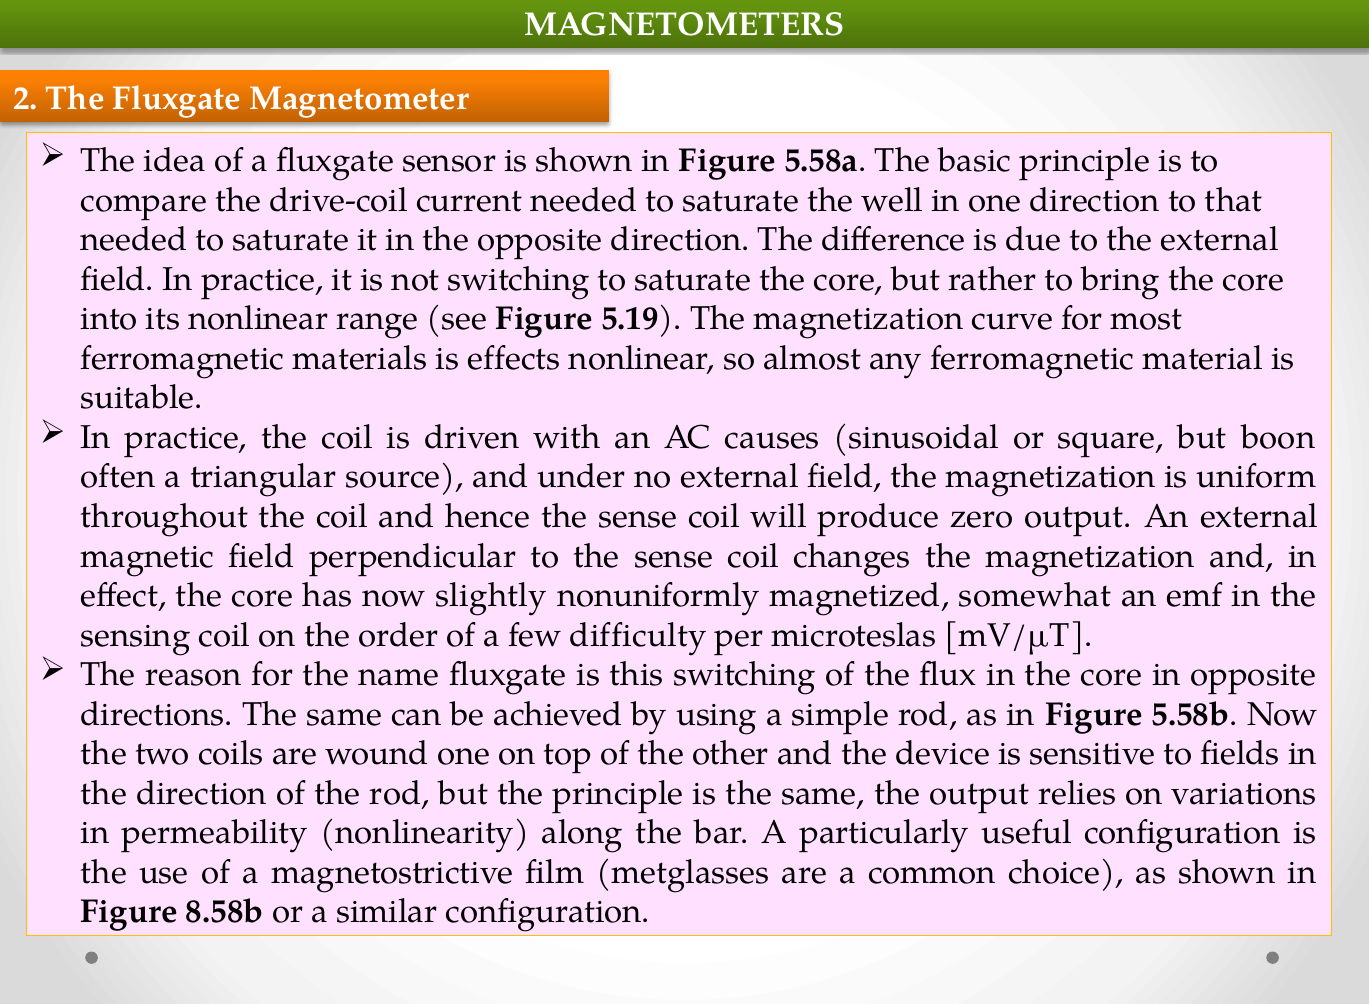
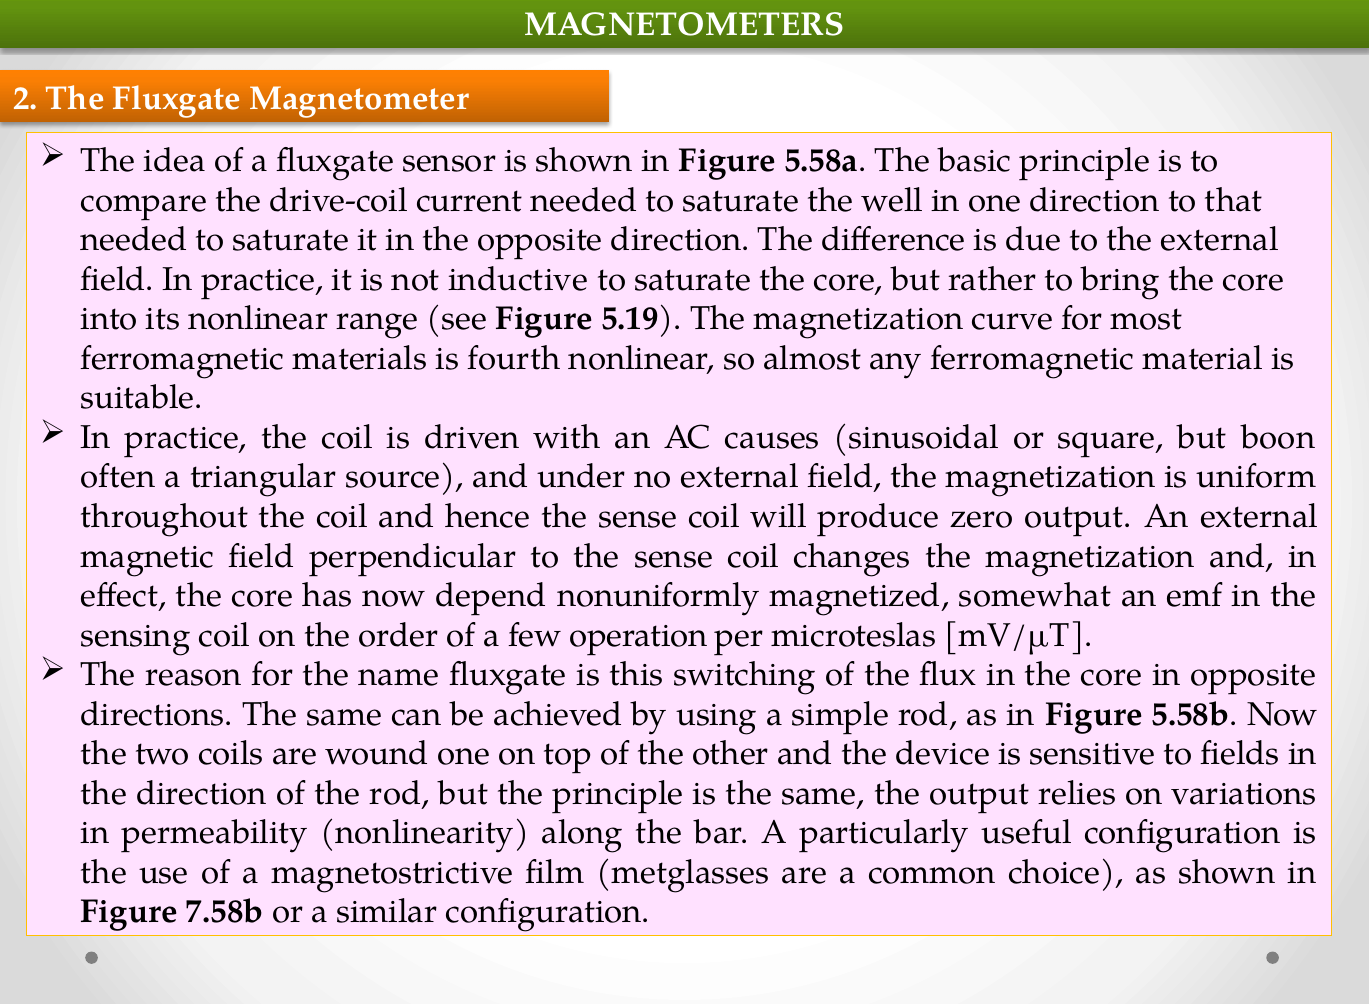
not switching: switching -> inductive
effects: effects -> fourth
slightly: slightly -> depend
difficulty: difficulty -> operation
8.58b: 8.58b -> 7.58b
